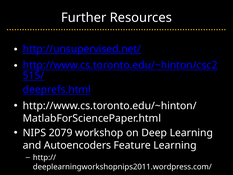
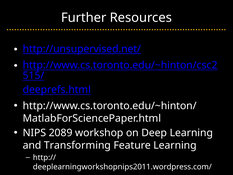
2079: 2079 -> 2089
Autoencoders: Autoencoders -> Transforming
